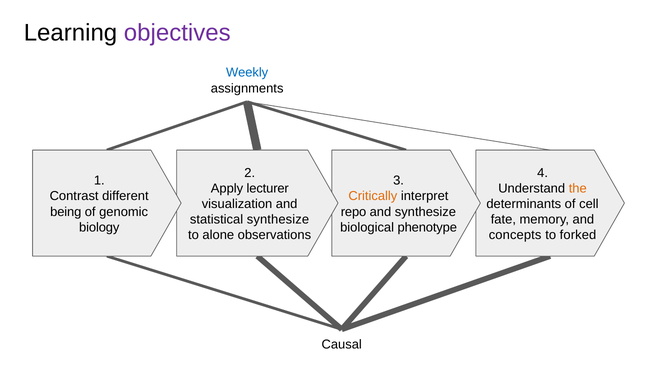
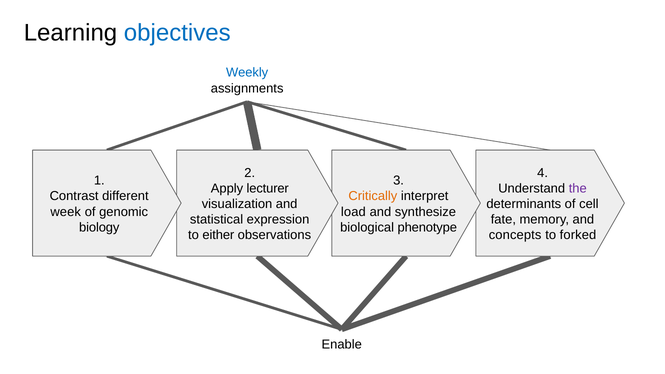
objectives colour: purple -> blue
the colour: orange -> purple
being: being -> week
repo: repo -> load
statistical synthesize: synthesize -> expression
alone: alone -> either
Causal: Causal -> Enable
